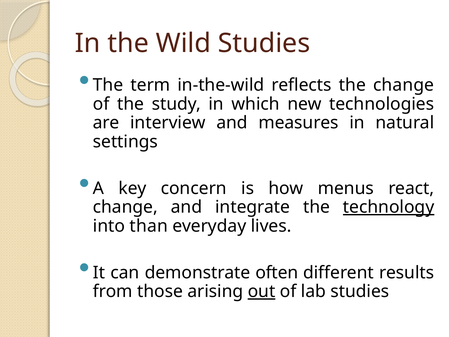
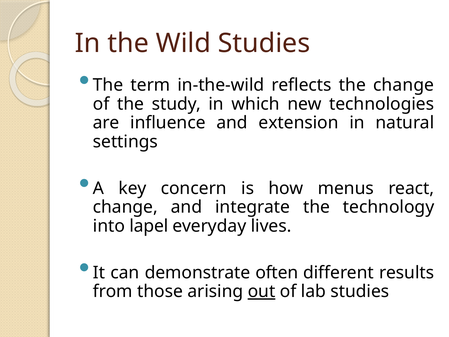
interview: interview -> influence
measures: measures -> extension
technology underline: present -> none
than: than -> lapel
